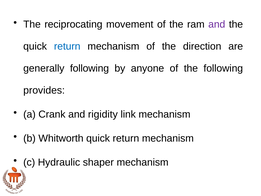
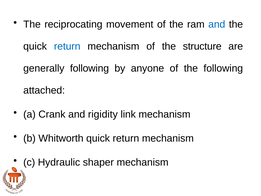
and at (217, 24) colour: purple -> blue
direction: direction -> structure
provides: provides -> attached
